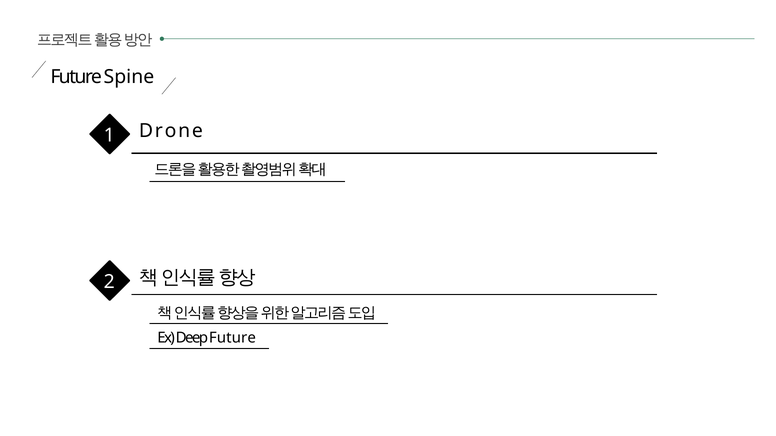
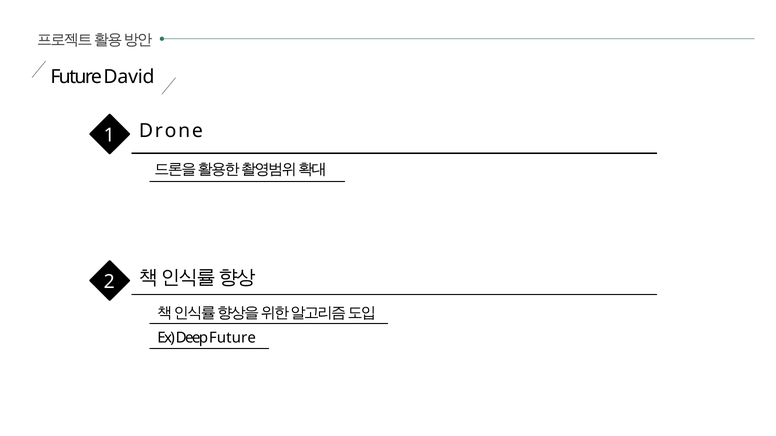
Spine: Spine -> David
